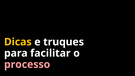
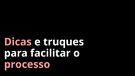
Dicas colour: yellow -> pink
